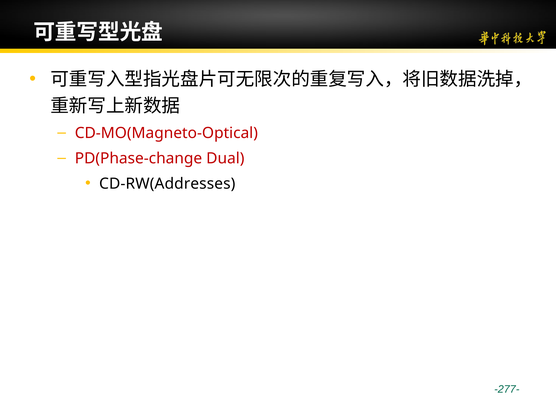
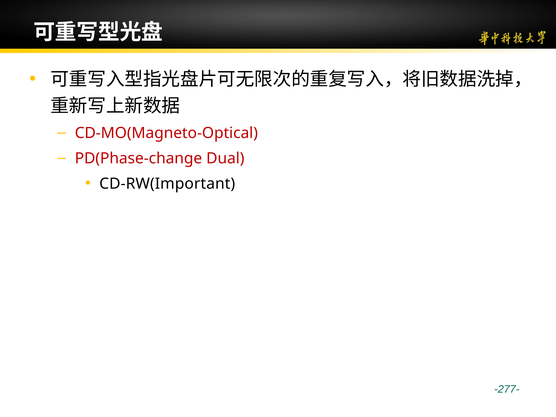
CD-RW(Addresses: CD-RW(Addresses -> CD-RW(Important
